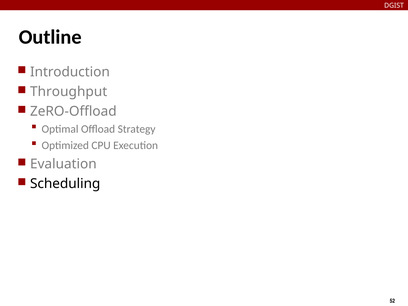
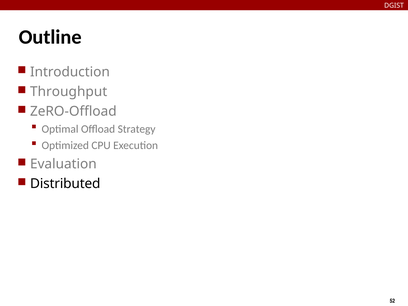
Scheduling: Scheduling -> Distributed
